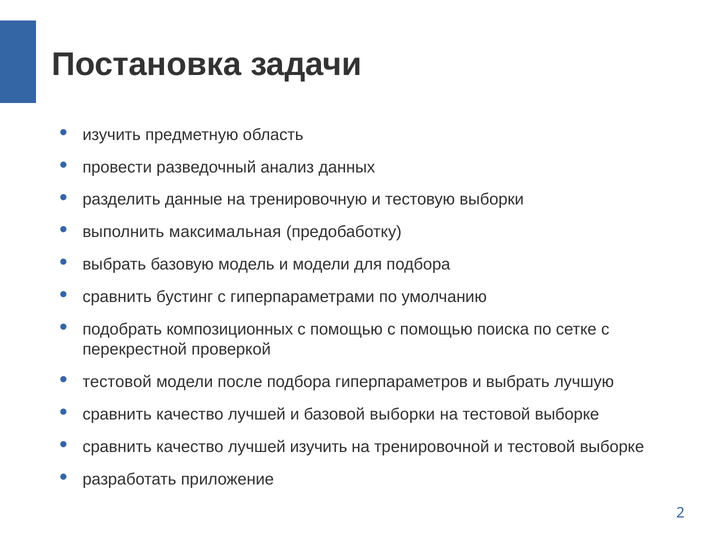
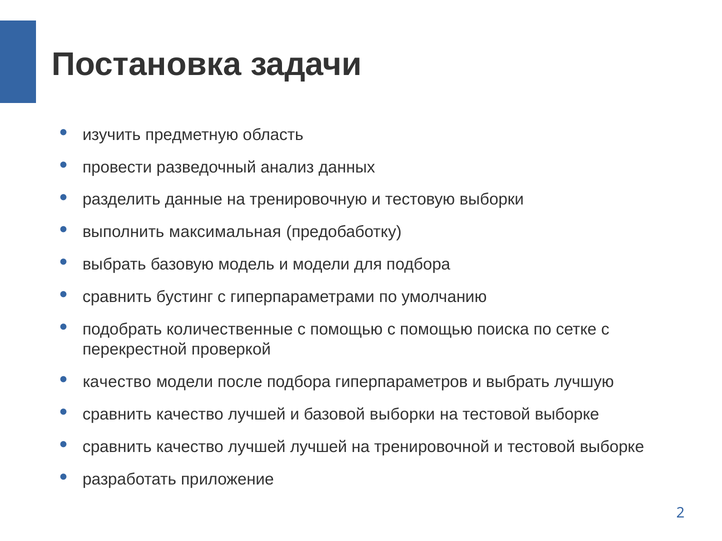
композиционных: композиционных -> количественные
тестовой at (117, 382): тестовой -> качество
лучшей изучить: изучить -> лучшей
